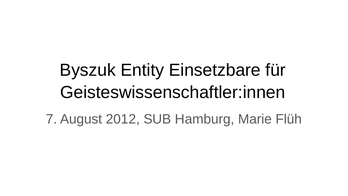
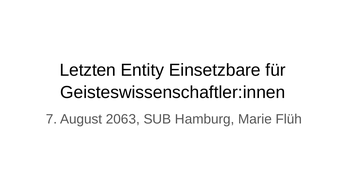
Byszuk: Byszuk -> Letzten
2012: 2012 -> 2063
